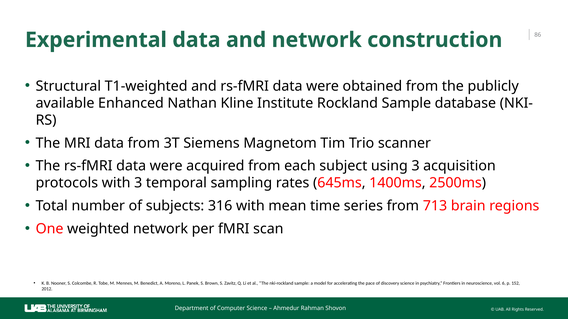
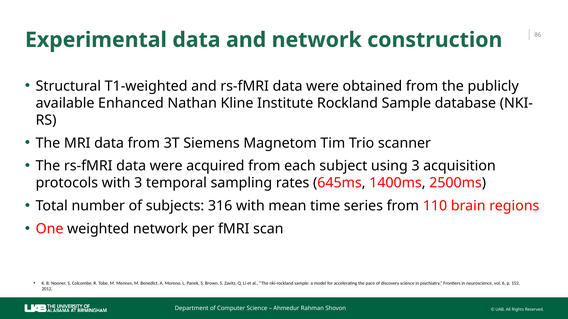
713: 713 -> 110
